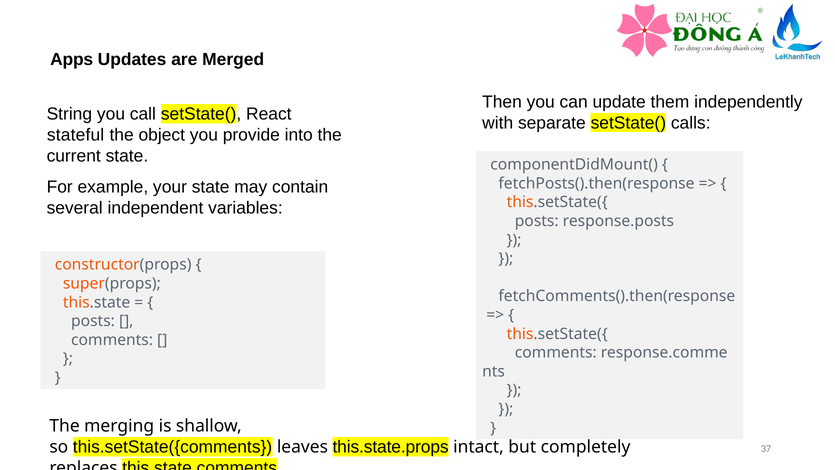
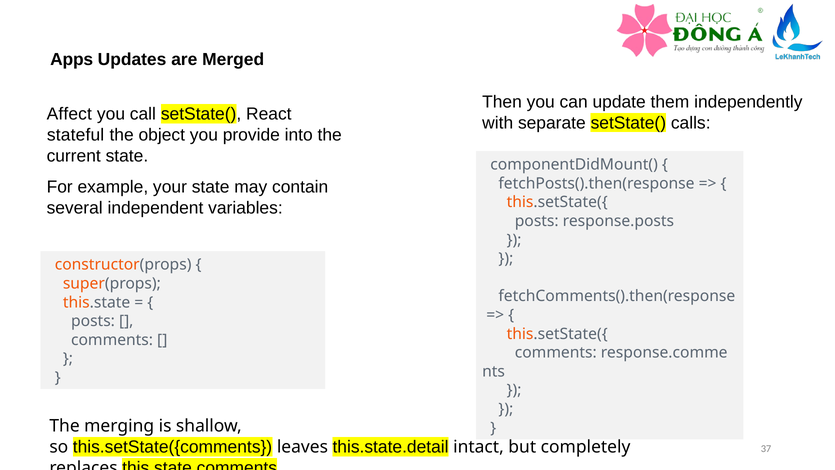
String: String -> Affect
this.state.props: this.state.props -> this.state.detail
